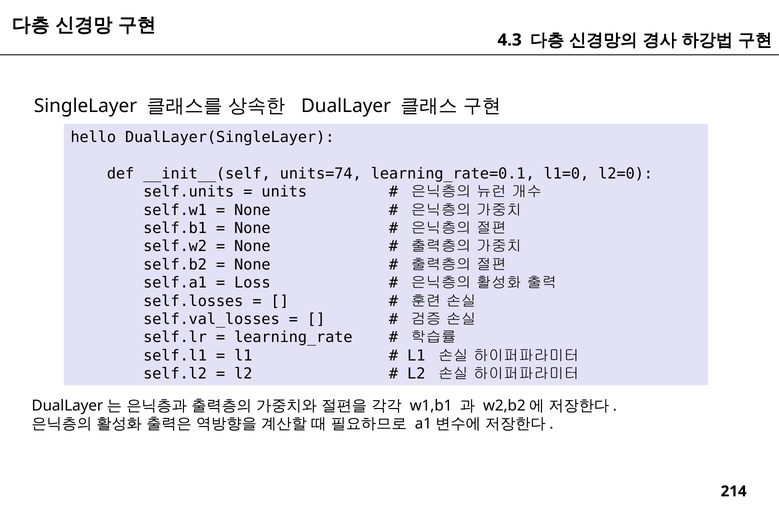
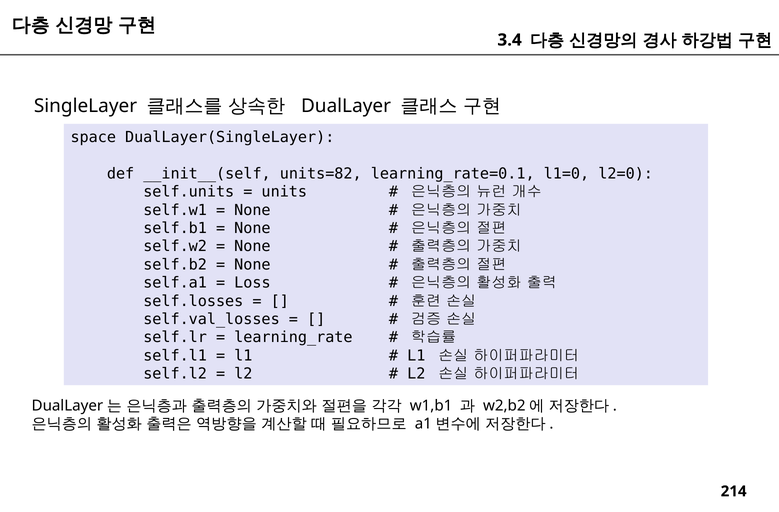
4.3: 4.3 -> 3.4
hello: hello -> space
units=74: units=74 -> units=82
